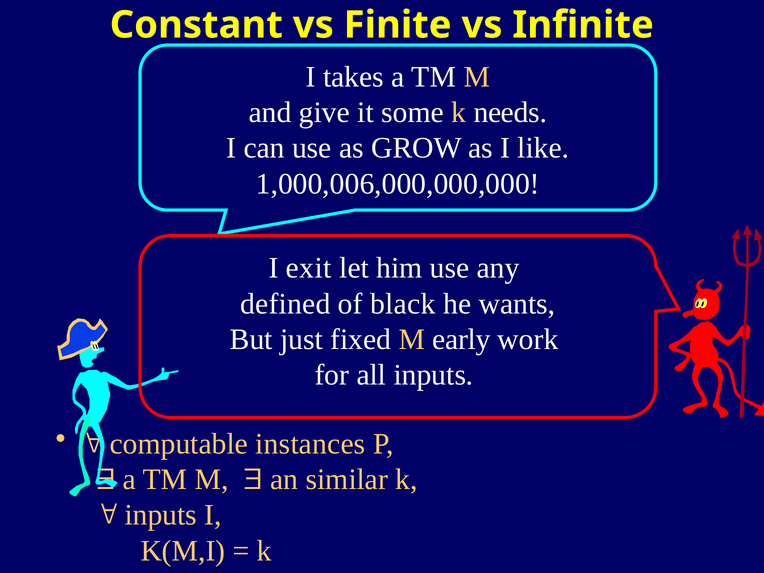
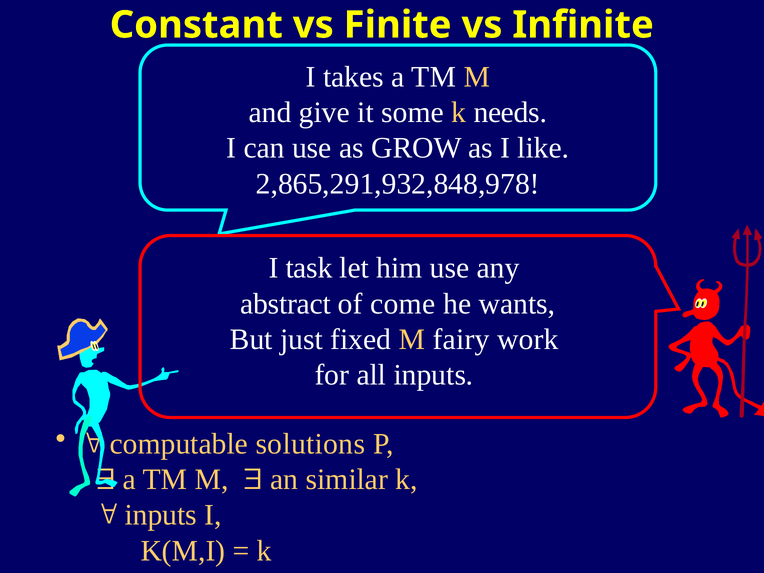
1,000,006,000,000,000: 1,000,006,000,000,000 -> 2,865,291,932,848,978
exit: exit -> task
defined: defined -> abstract
black: black -> come
early: early -> fairy
instances: instances -> solutions
